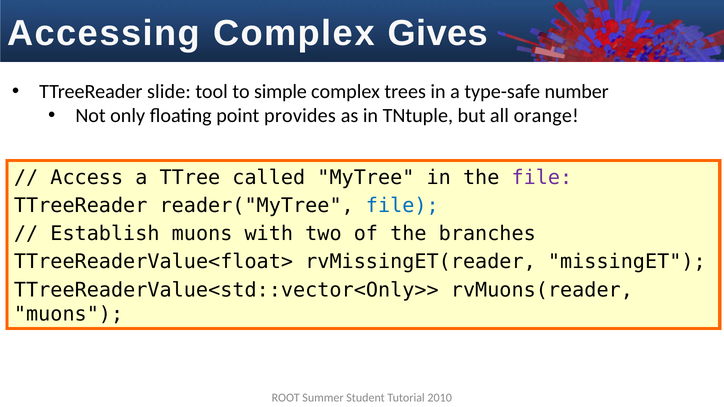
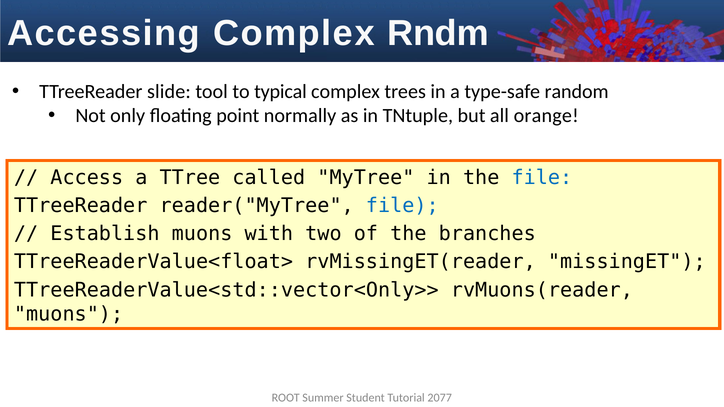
Gives: Gives -> Rndm
simple: simple -> typical
number: number -> random
provides: provides -> normally
file at (542, 177) colour: purple -> blue
2010: 2010 -> 2077
